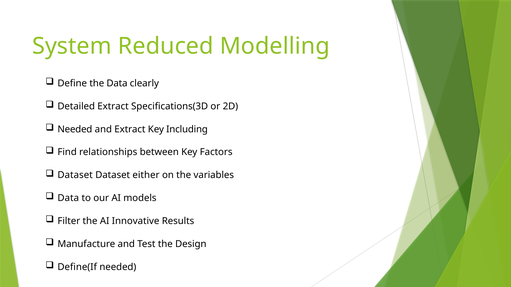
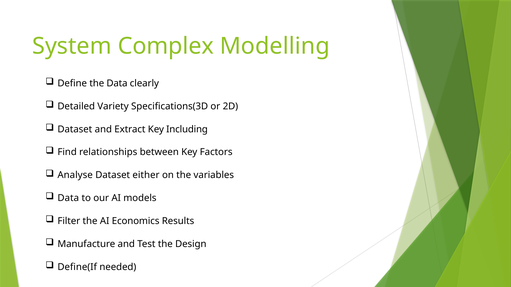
Reduced: Reduced -> Complex
Detailed Extract: Extract -> Variety
Needed at (75, 129): Needed -> Dataset
Dataset at (75, 175): Dataset -> Analyse
Innovative: Innovative -> Economics
